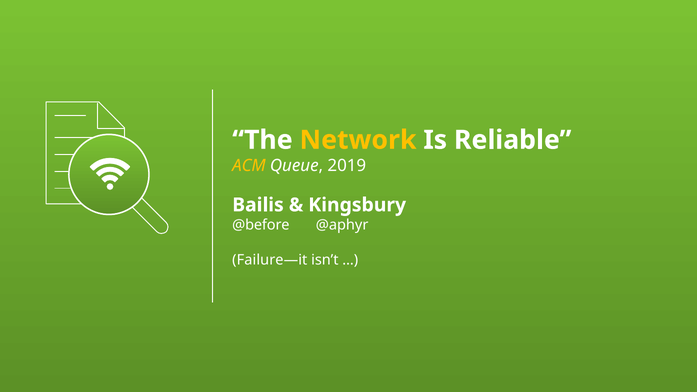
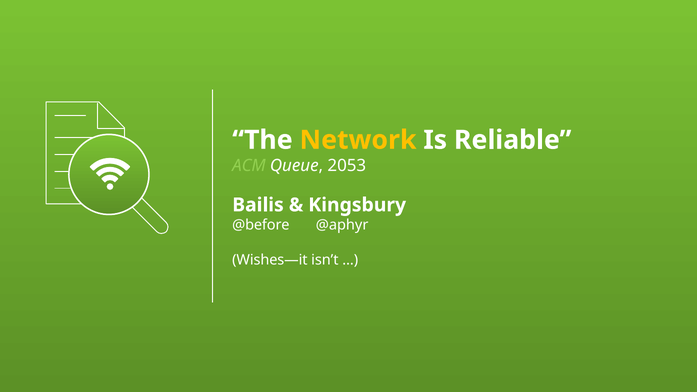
ACM colour: yellow -> light green
2019: 2019 -> 2053
Failure—it: Failure—it -> Wishes—it
